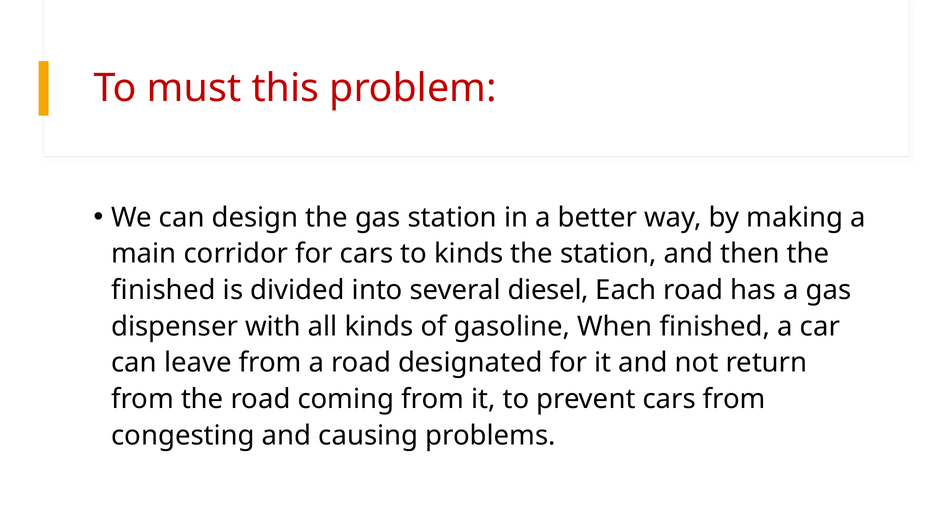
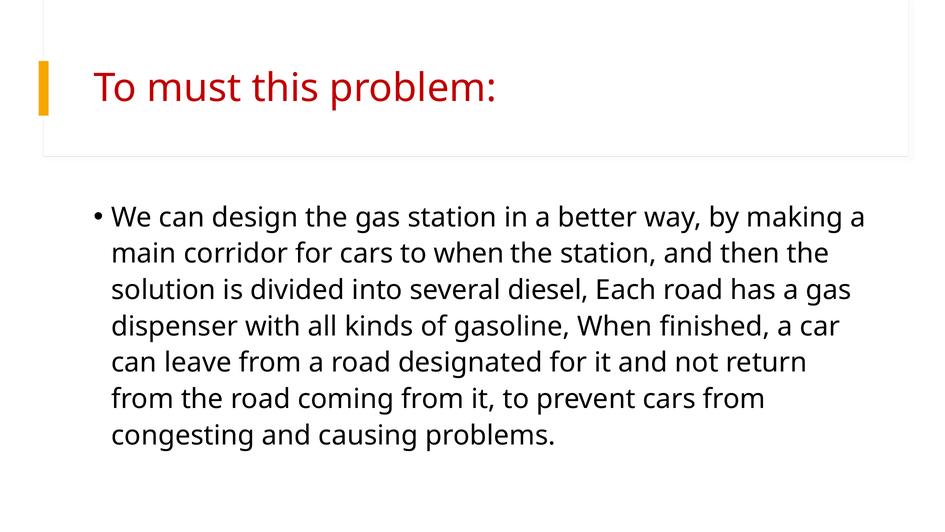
to kinds: kinds -> when
finished at (163, 290): finished -> solution
